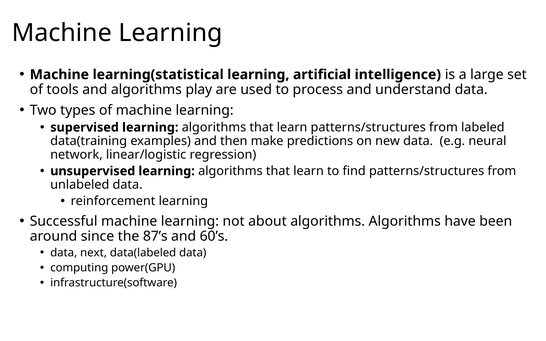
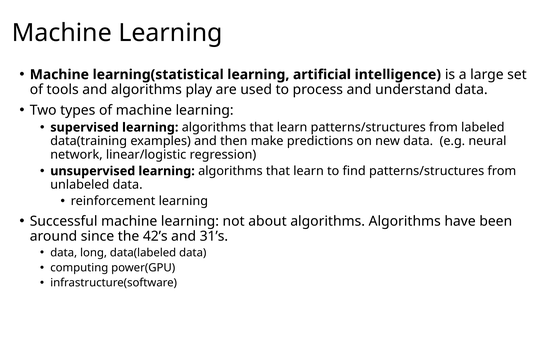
87’s: 87’s -> 42’s
60’s: 60’s -> 31’s
next: next -> long
